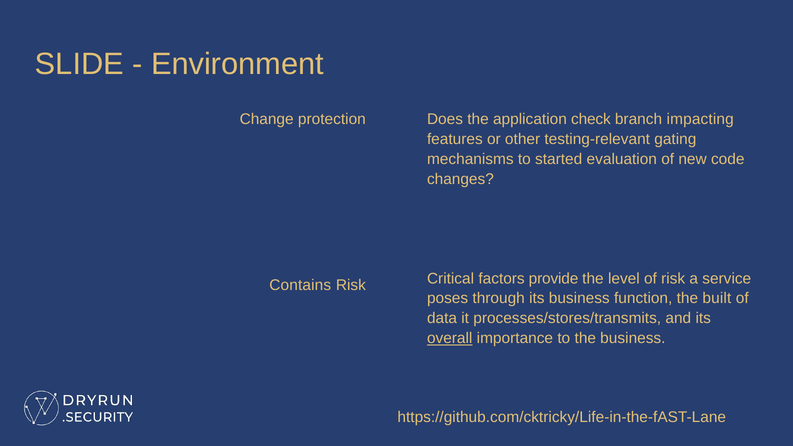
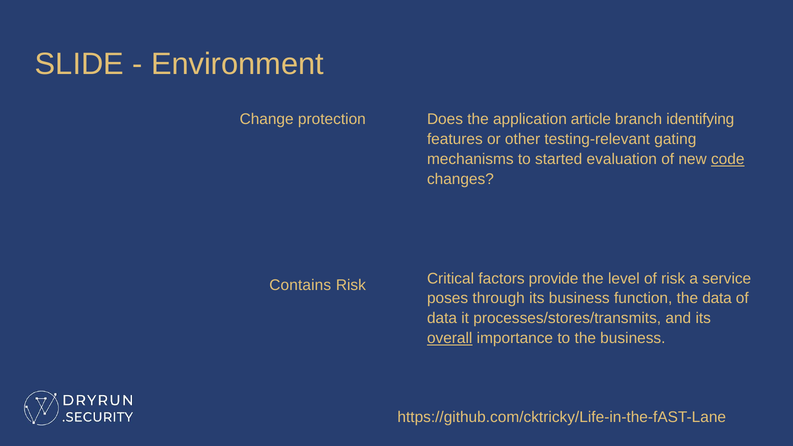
check: check -> article
impacting: impacting -> identifying
code underline: none -> present
the built: built -> data
